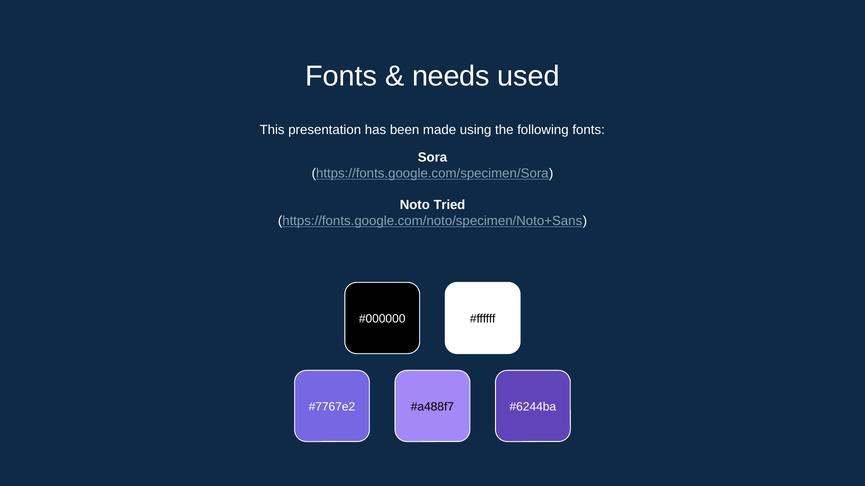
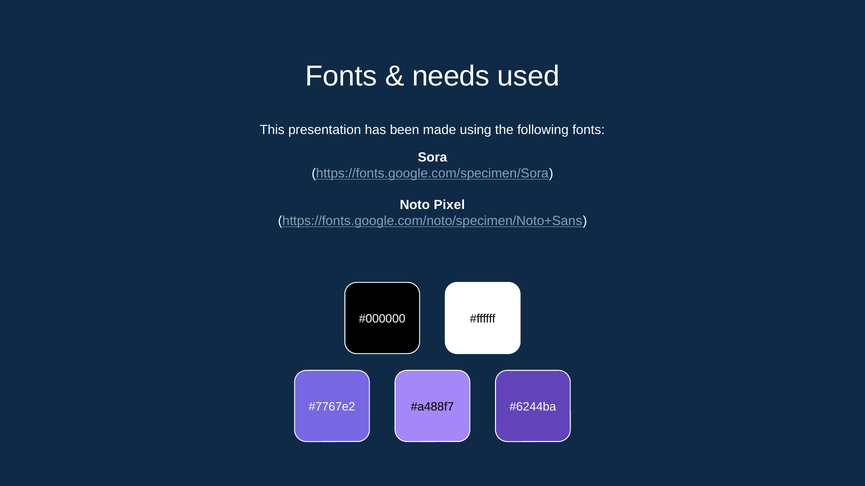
Tried: Tried -> Pixel
